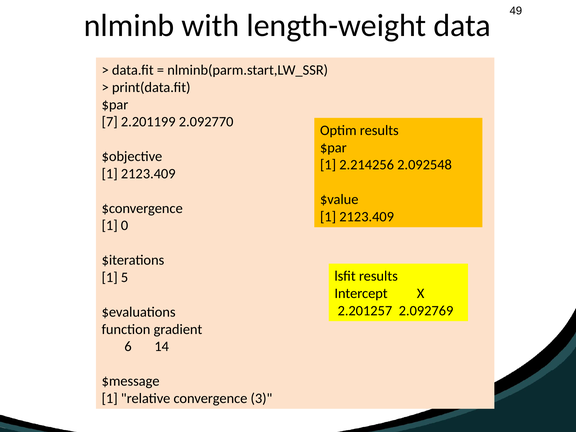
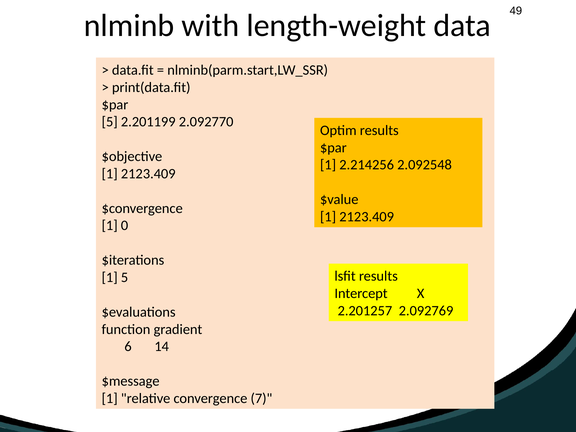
7 at (110, 122): 7 -> 5
3: 3 -> 7
